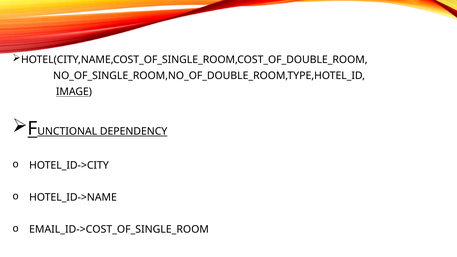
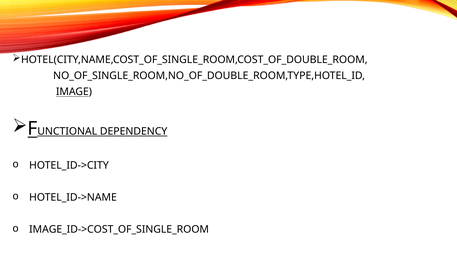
EMAIL_ID->COST_OF_SINGLE_ROOM: EMAIL_ID->COST_OF_SINGLE_ROOM -> IMAGE_ID->COST_OF_SINGLE_ROOM
